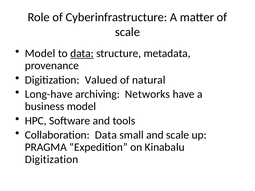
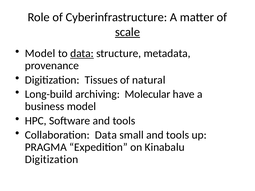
scale at (127, 32) underline: none -> present
Valued: Valued -> Tissues
Long-have: Long-have -> Long-build
Networks: Networks -> Molecular
small and scale: scale -> tools
